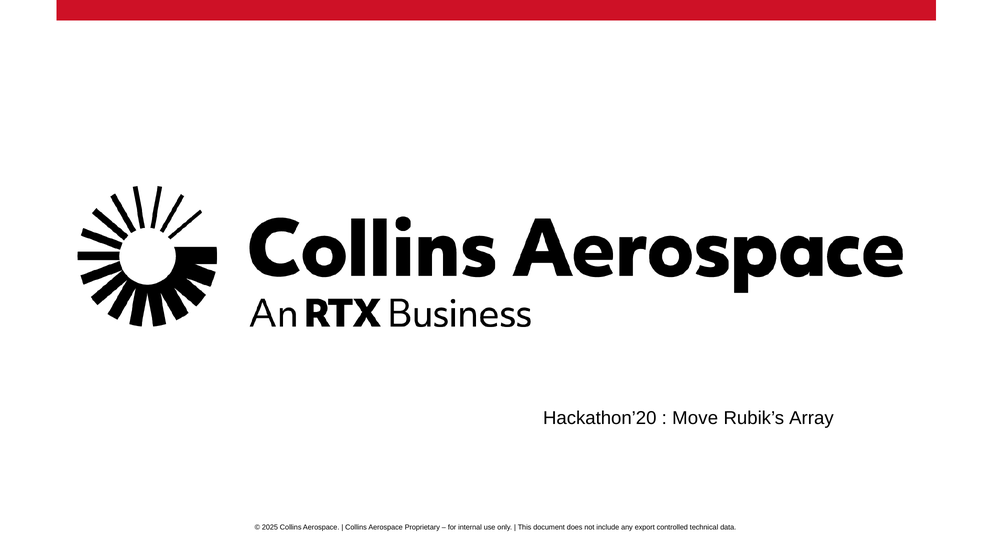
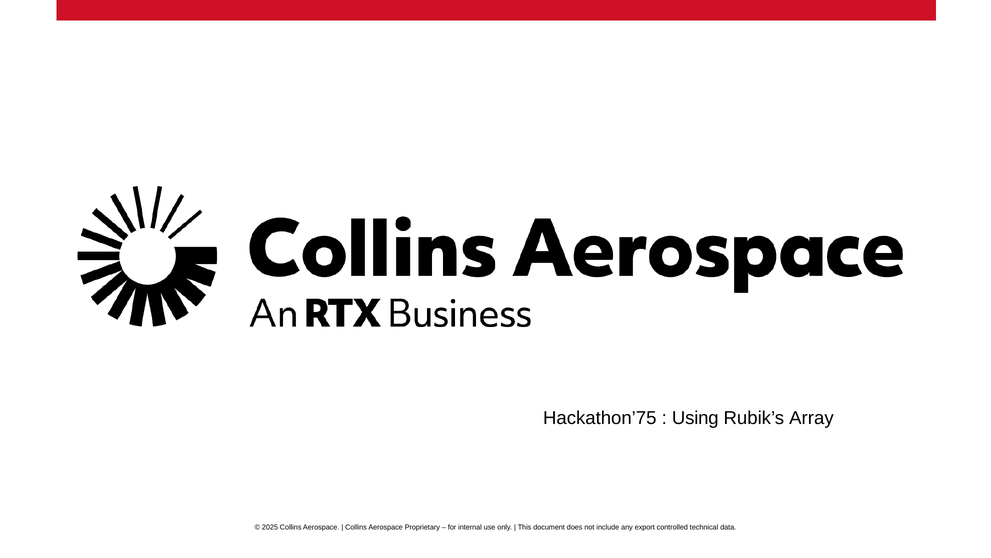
Hackathon’20: Hackathon’20 -> Hackathon’75
Move: Move -> Using
